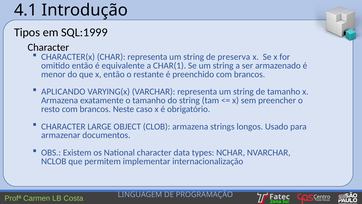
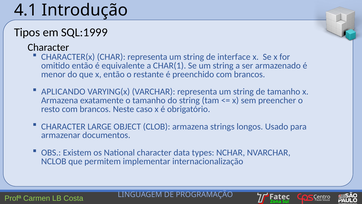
preserva: preserva -> interface
